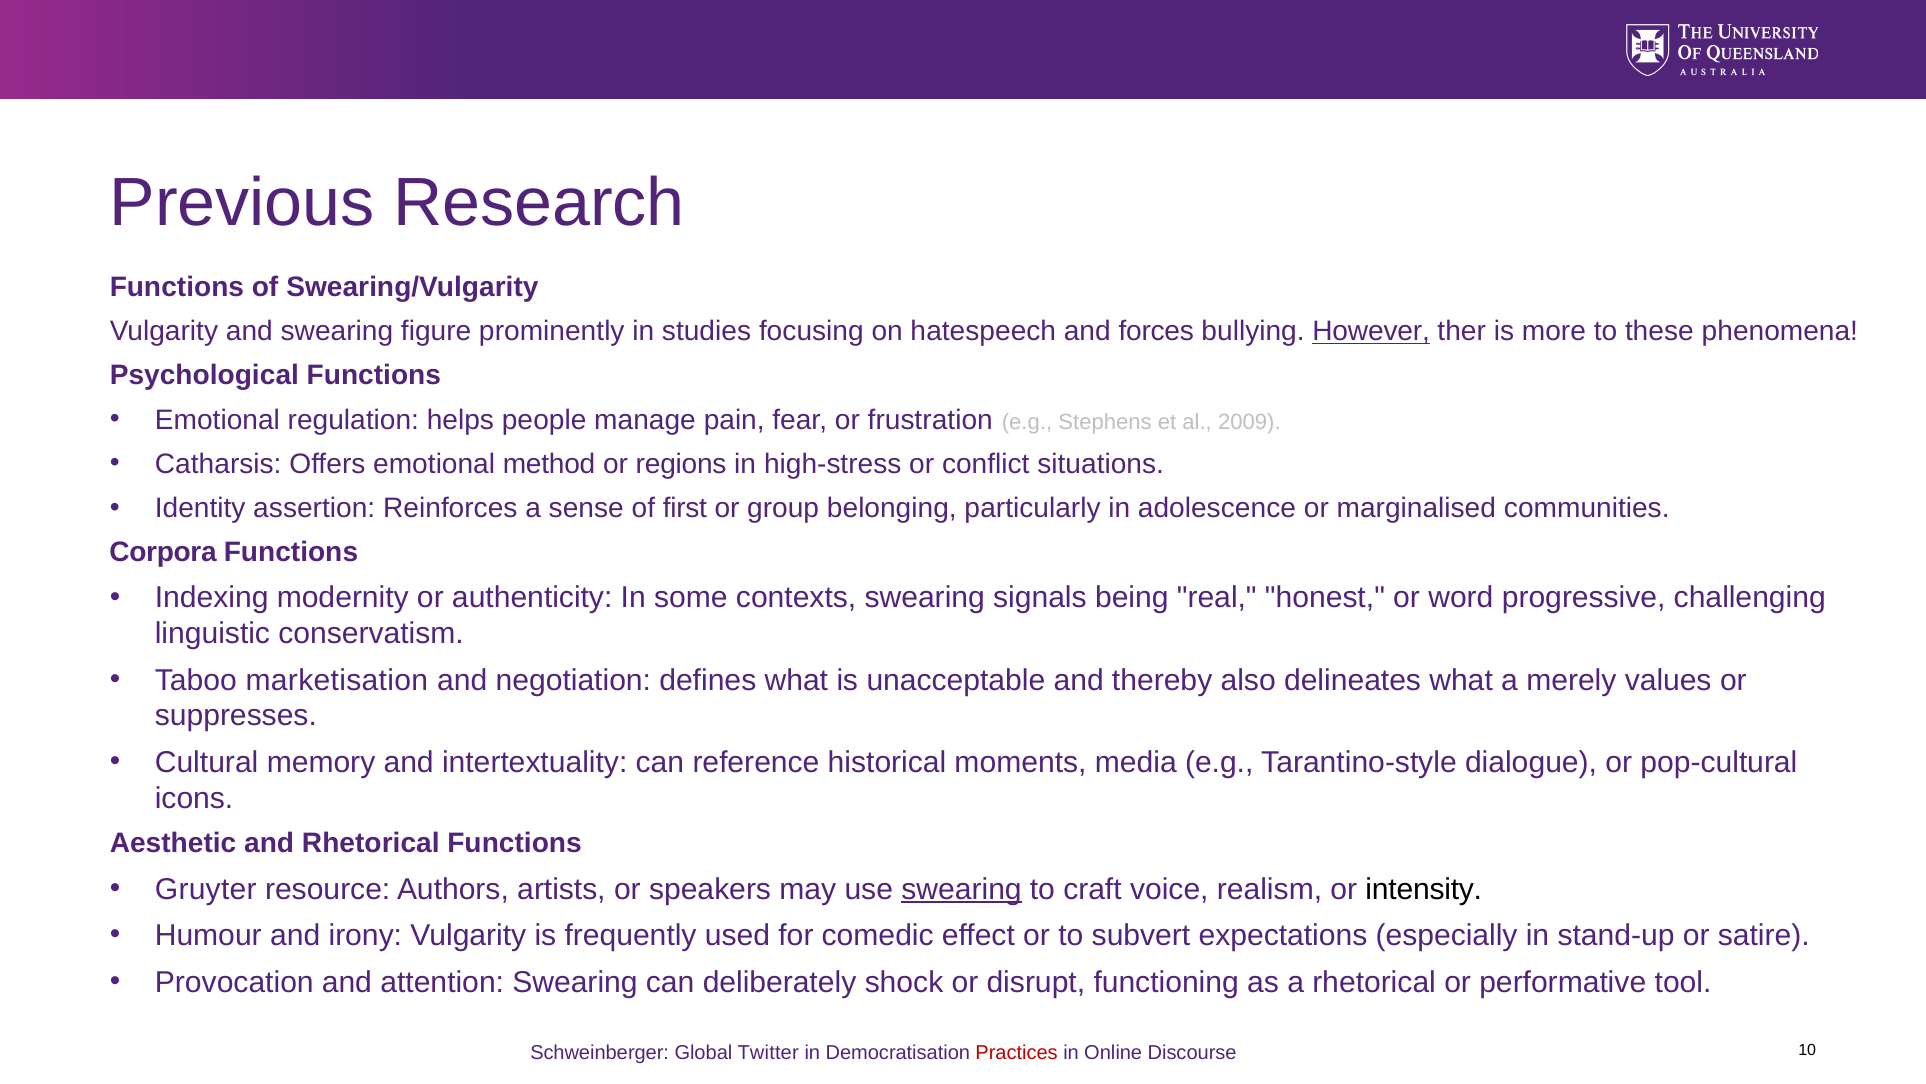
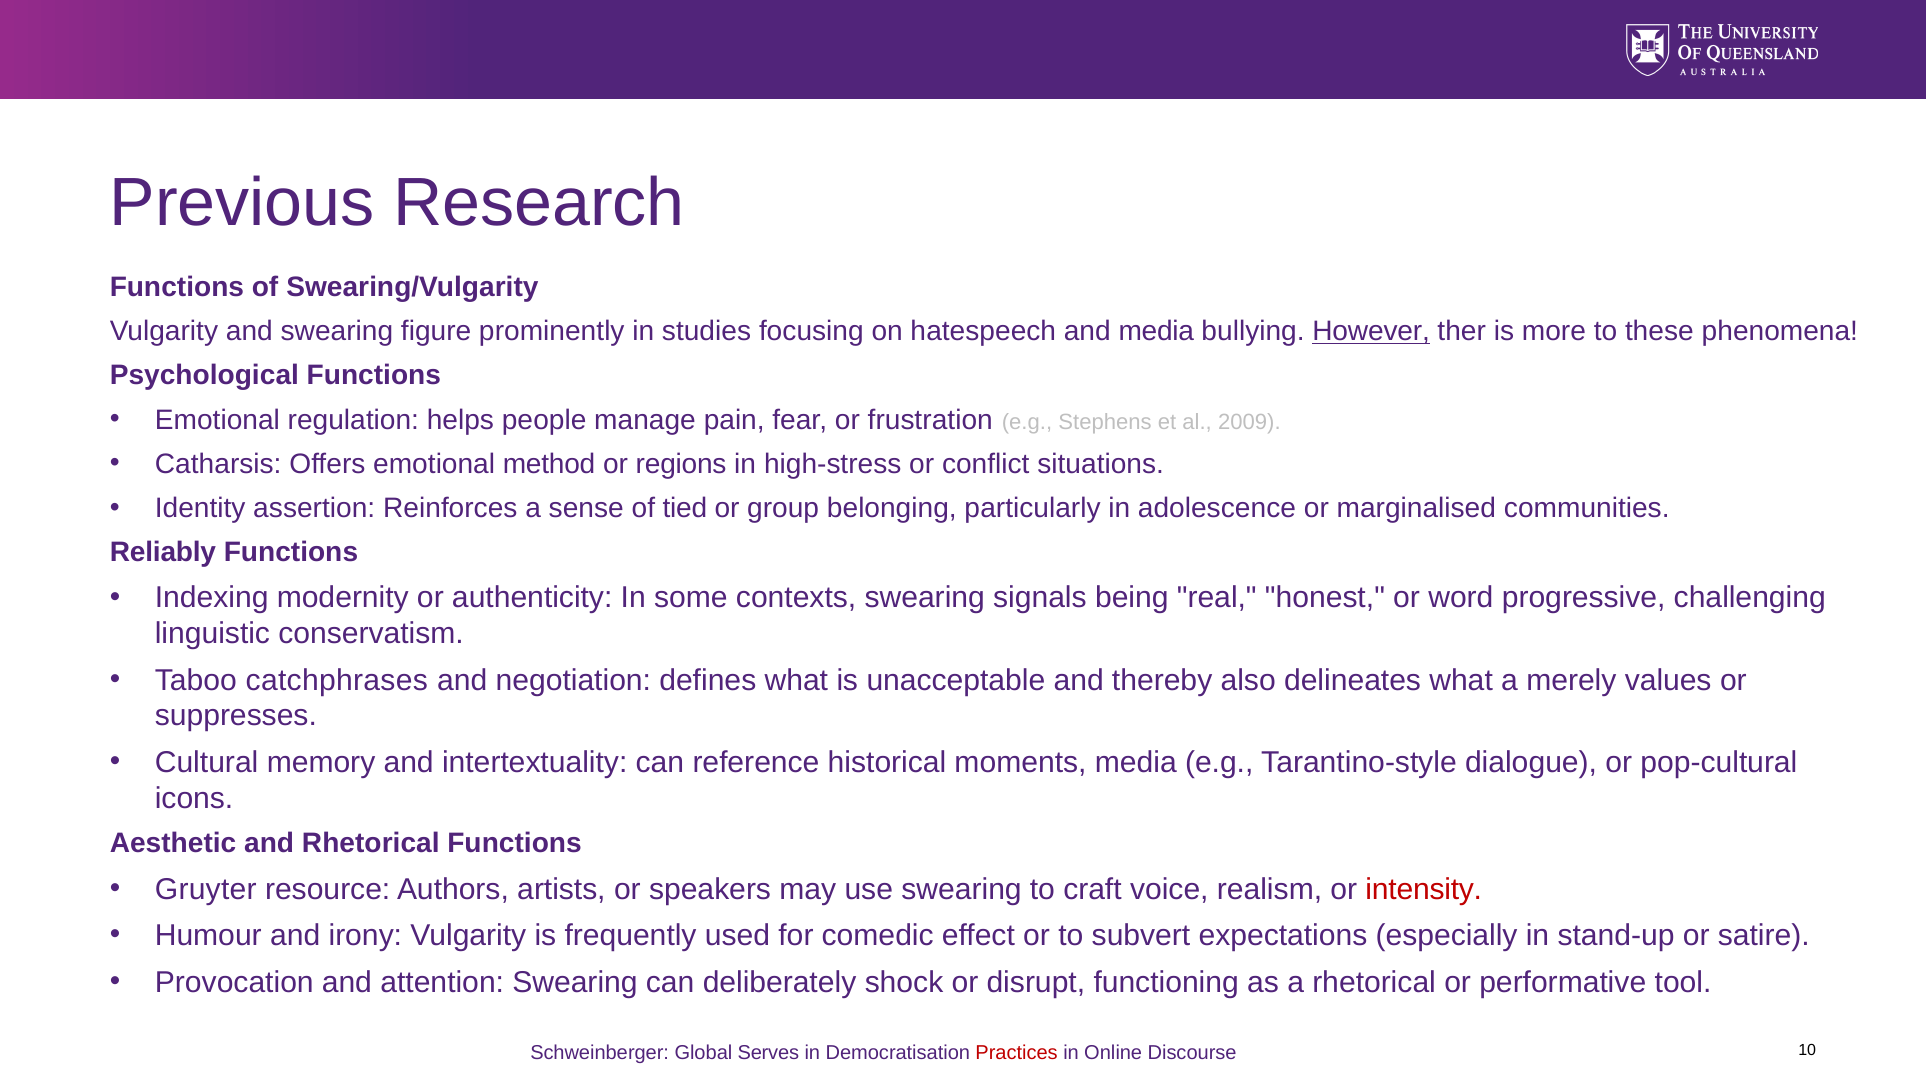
and forces: forces -> media
first: first -> tied
Corpora: Corpora -> Reliably
marketisation: marketisation -> catchphrases
swearing at (962, 889) underline: present -> none
intensity colour: black -> red
Twitter: Twitter -> Serves
